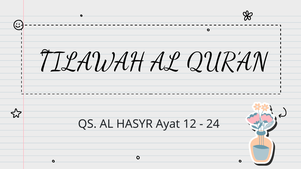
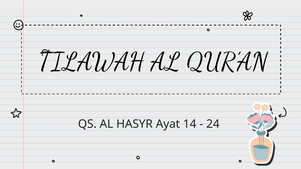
12: 12 -> 14
